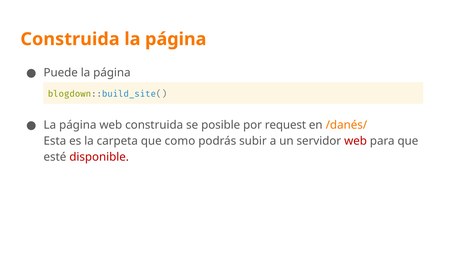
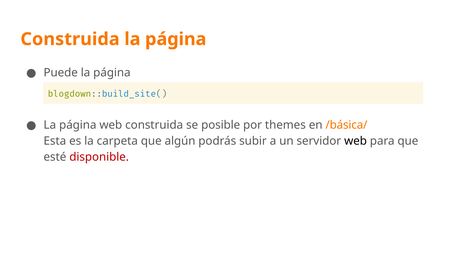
request: request -> themes
/danés/: /danés/ -> /básica/
como: como -> algún
web at (356, 141) colour: red -> black
